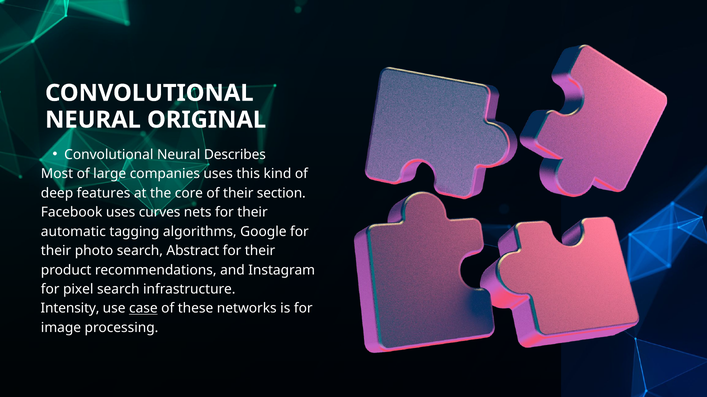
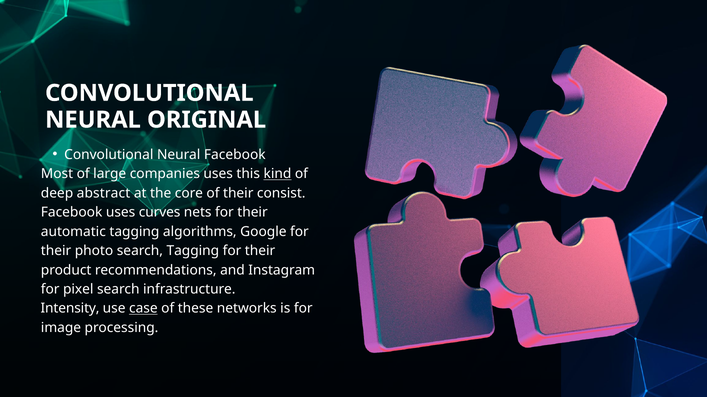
Neural Describes: Describes -> Facebook
kind underline: none -> present
features: features -> abstract
section: section -> consist
search Abstract: Abstract -> Tagging
